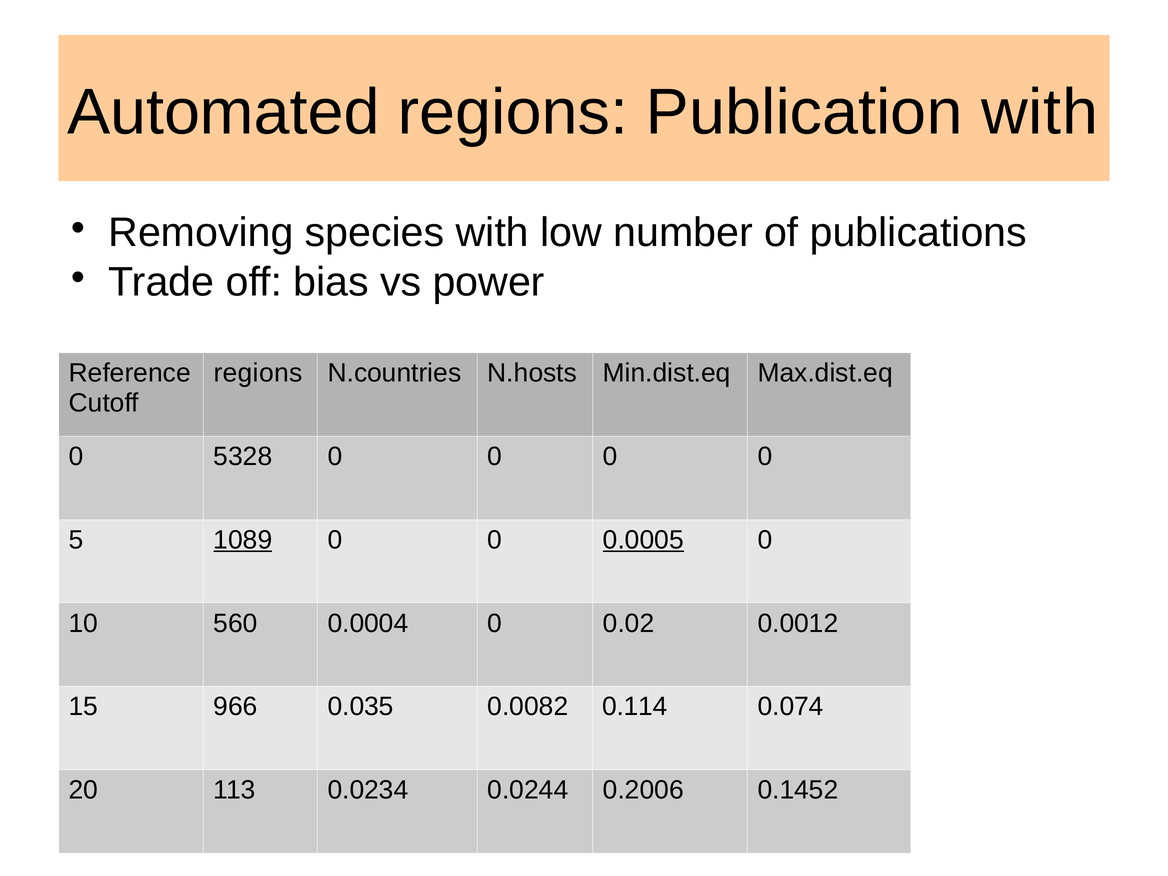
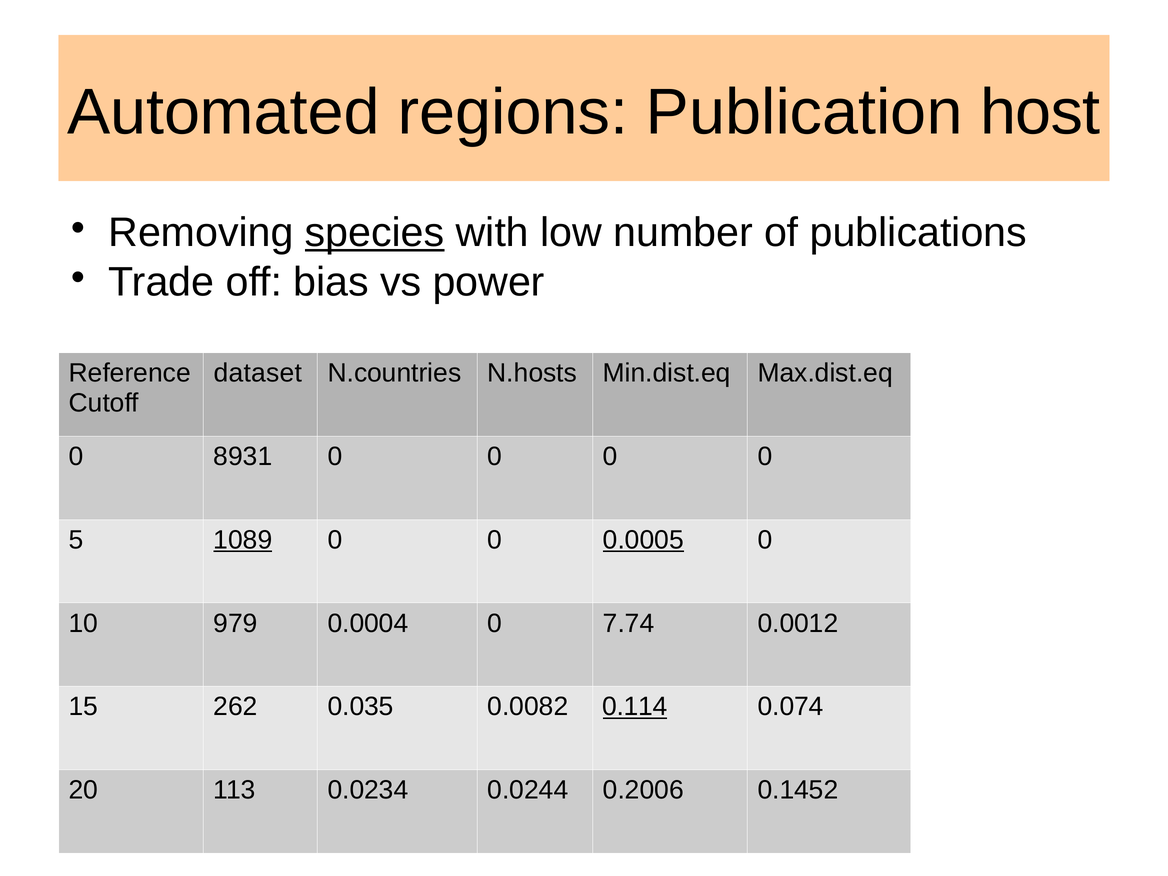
Publication with: with -> host
species underline: none -> present
regions at (258, 373): regions -> dataset
5328: 5328 -> 8931
560: 560 -> 979
0.02: 0.02 -> 7.74
966: 966 -> 262
0.114 underline: none -> present
